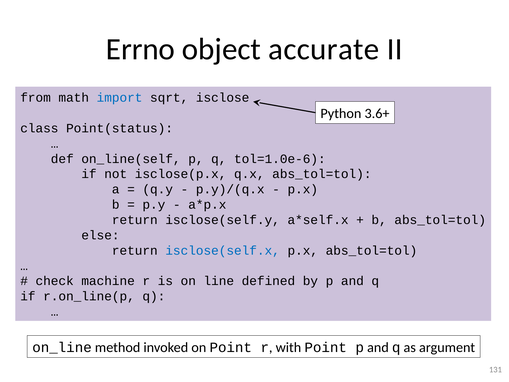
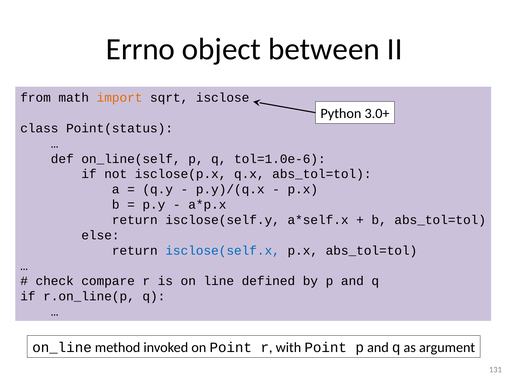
accurate: accurate -> between
import colour: blue -> orange
3.6+: 3.6+ -> 3.0+
machine: machine -> compare
